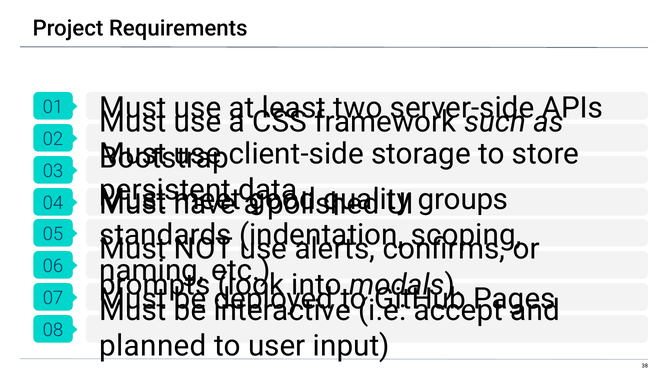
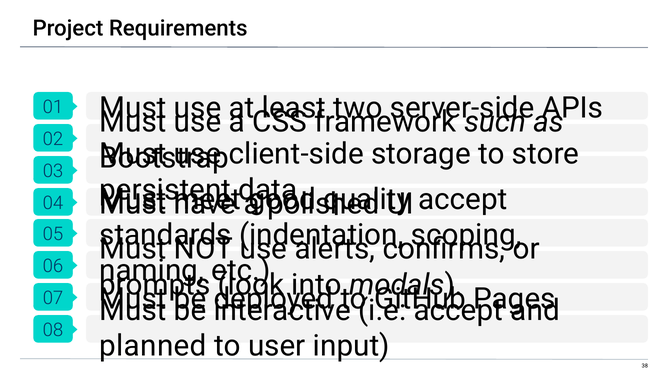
groups at (463, 199): groups -> accept
